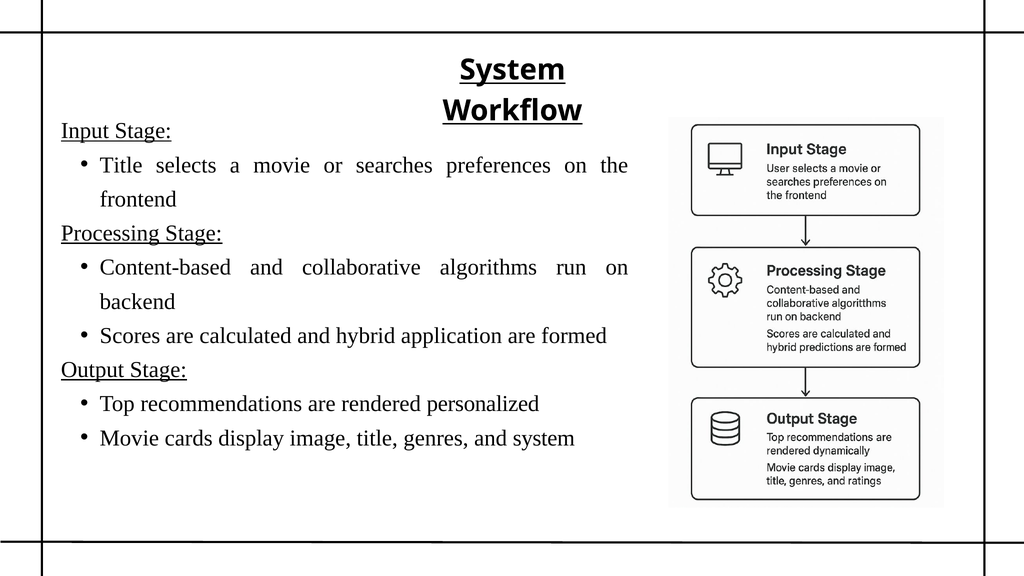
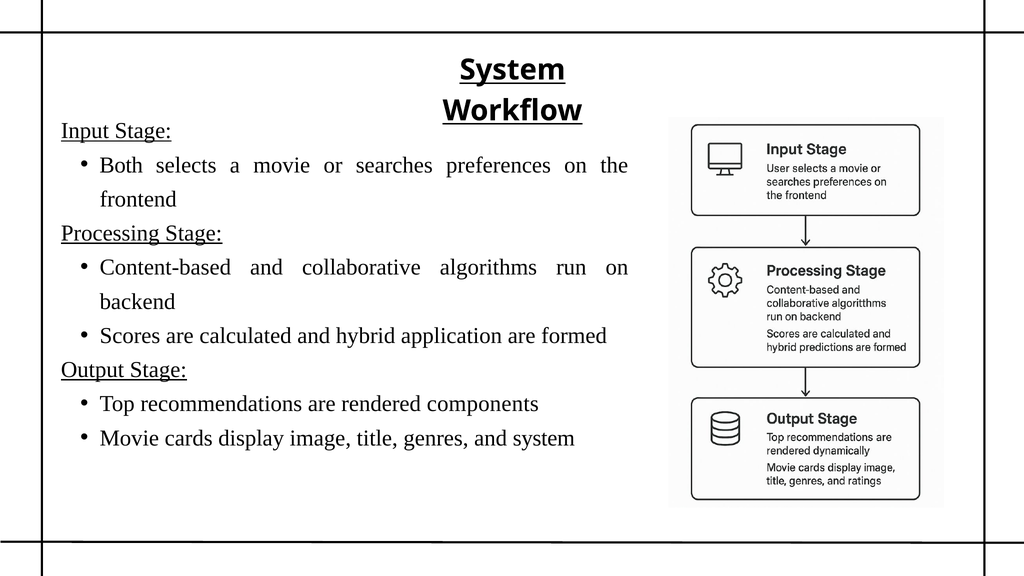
Title at (121, 165): Title -> Both
personalized: personalized -> components
